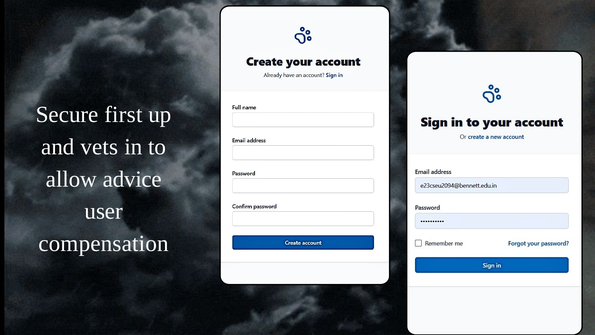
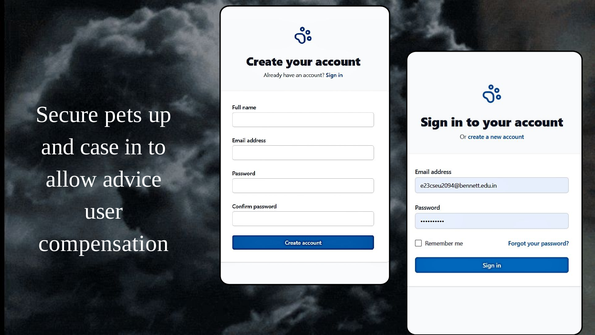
first: first -> pets
vets: vets -> case
